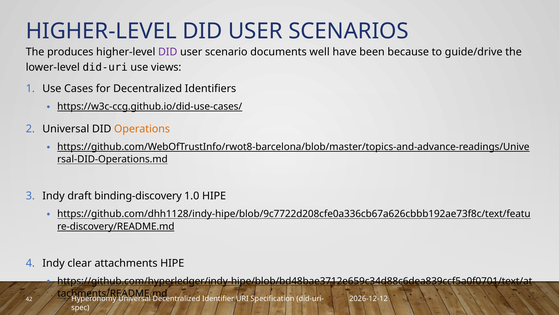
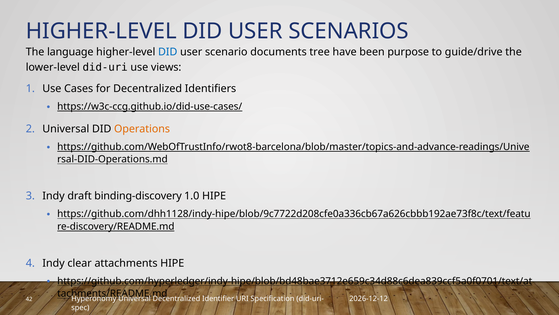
produces: produces -> language
DID at (168, 52) colour: purple -> blue
well: well -> tree
because: because -> purpose
